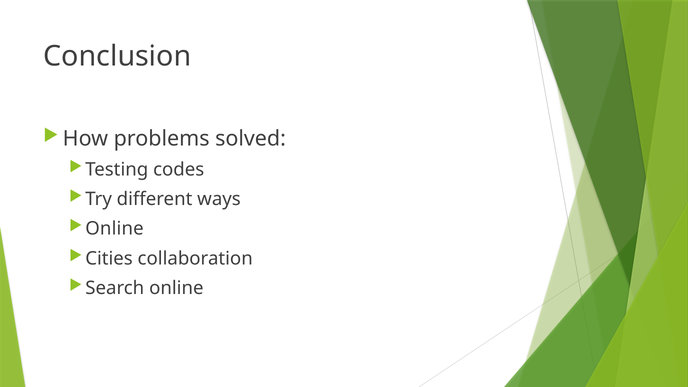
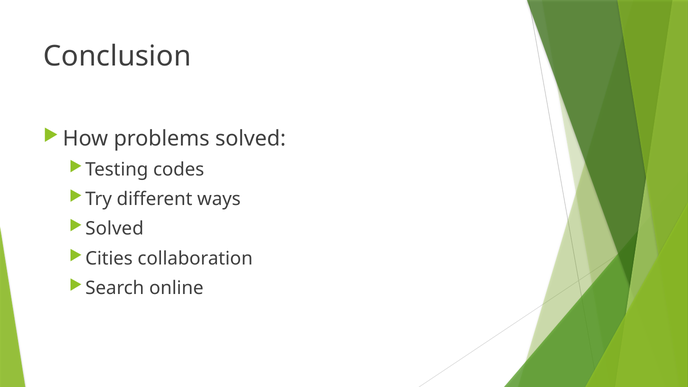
Online at (115, 229): Online -> Solved
